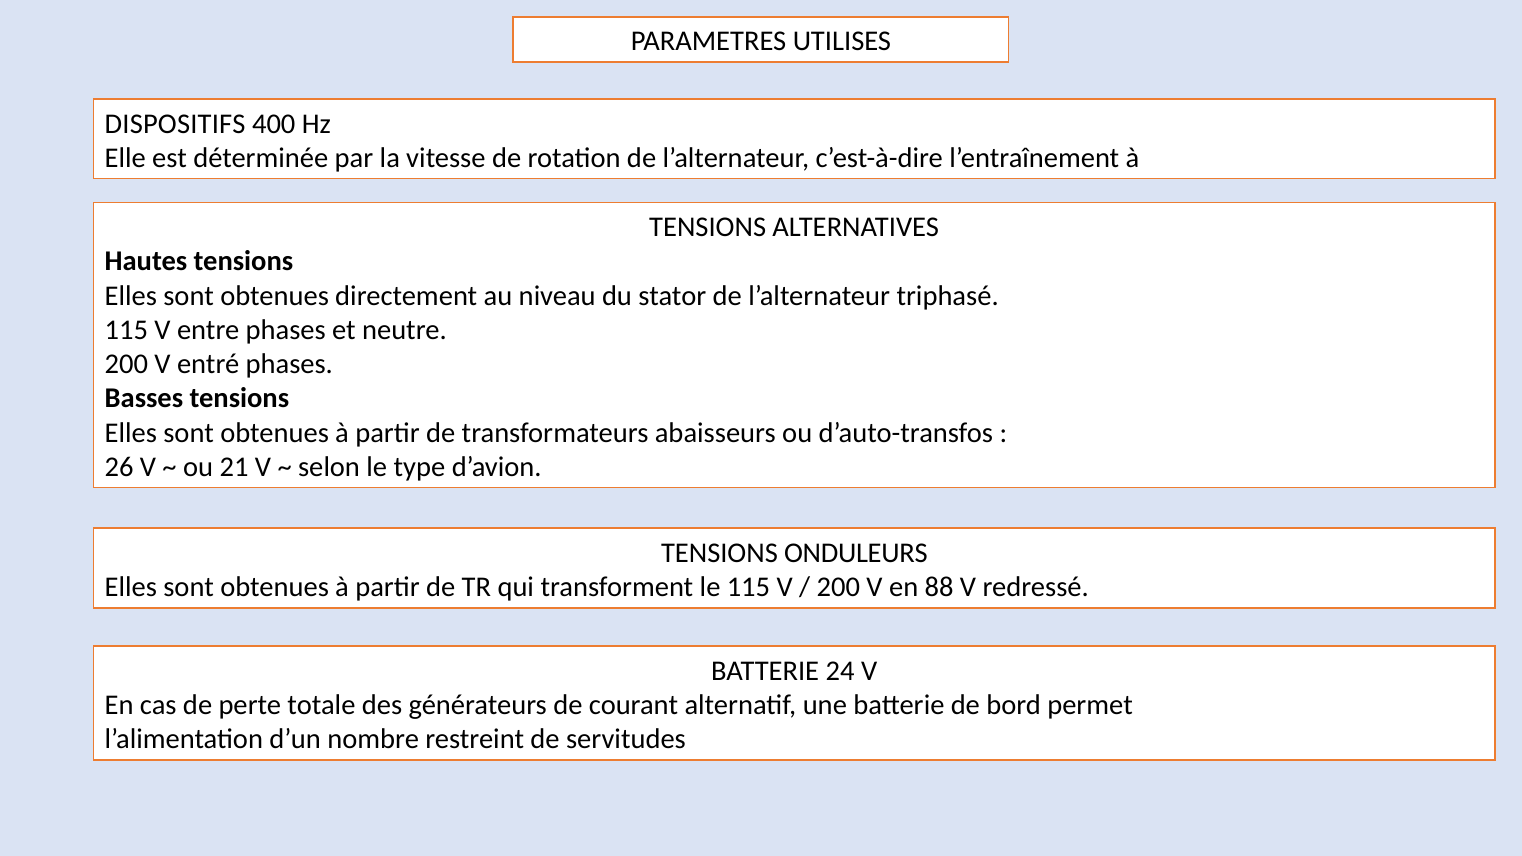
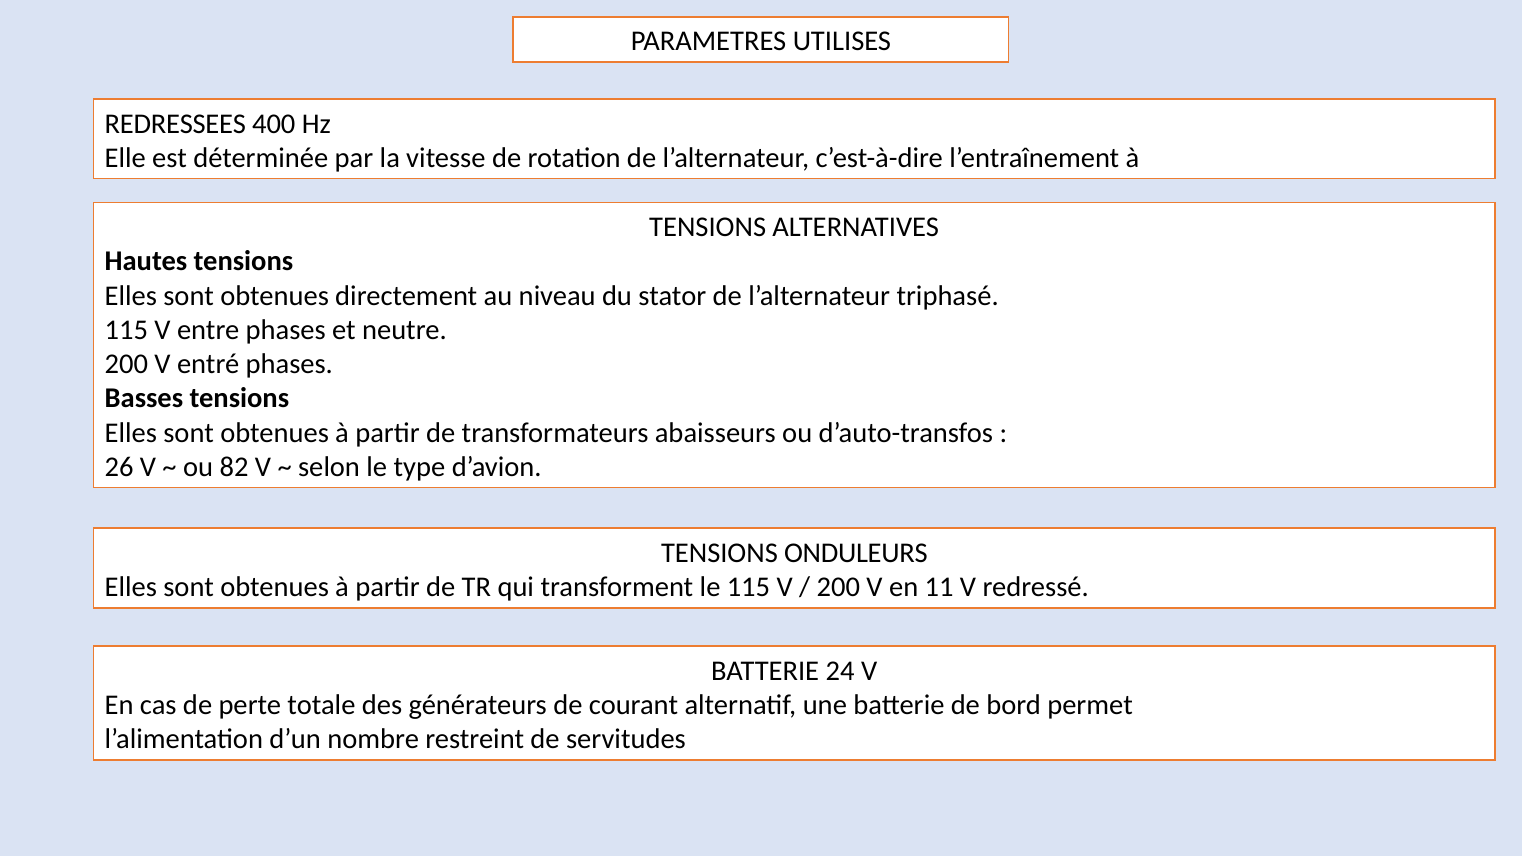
DISPOSITIFS: DISPOSITIFS -> REDRESSEES
21: 21 -> 82
88: 88 -> 11
